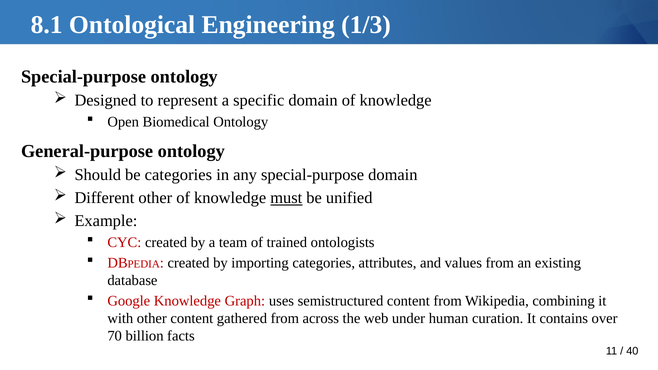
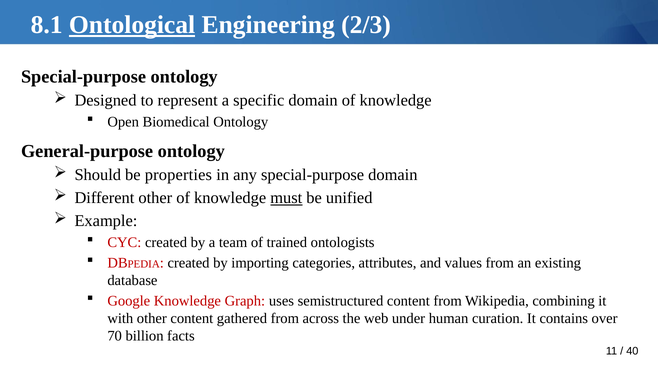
Ontological underline: none -> present
1/3: 1/3 -> 2/3
be categories: categories -> properties
